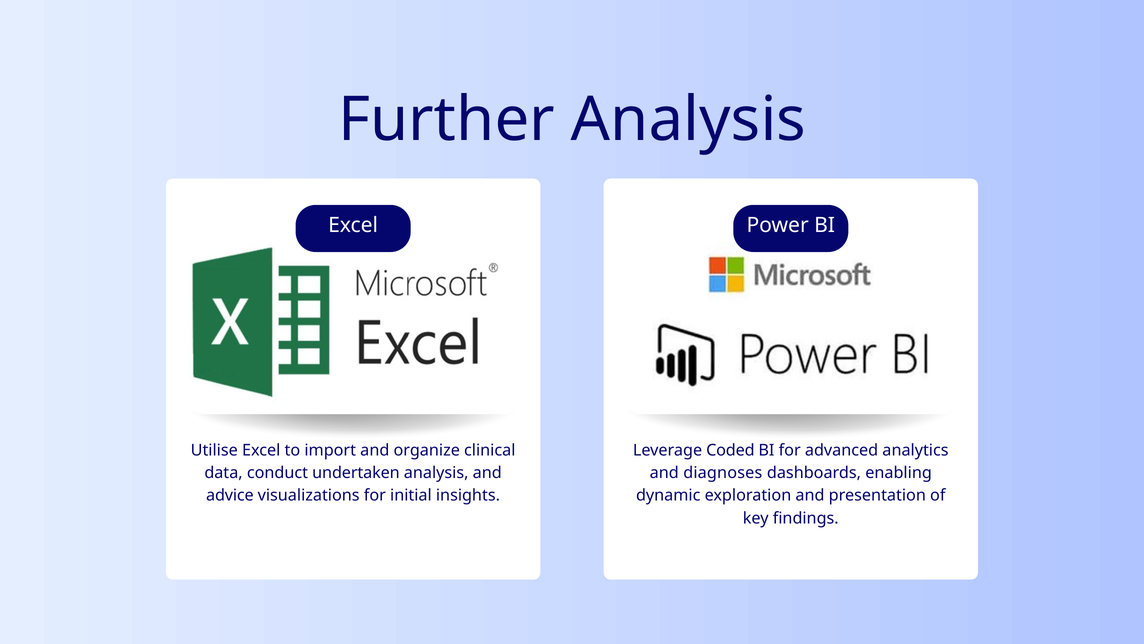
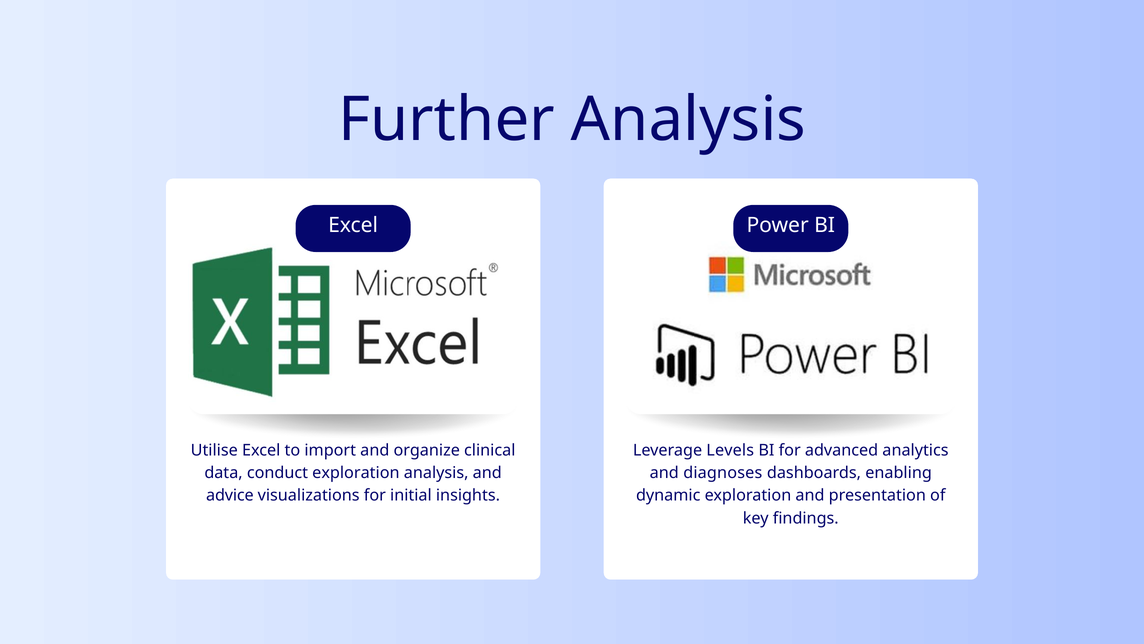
Coded: Coded -> Levels
conduct undertaken: undertaken -> exploration
